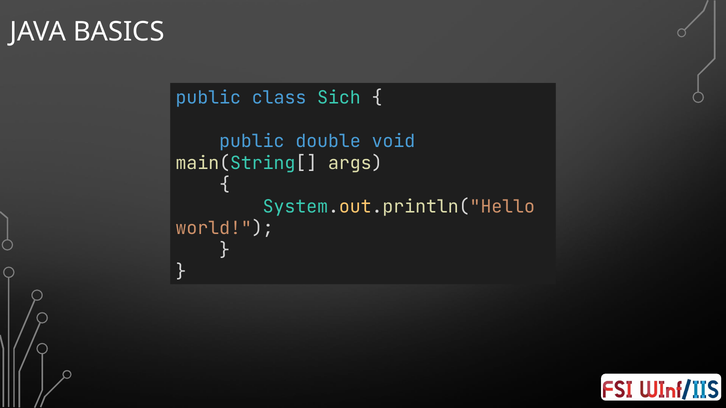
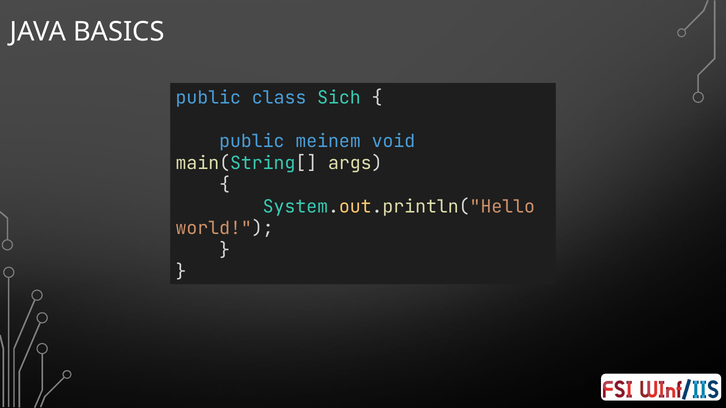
double: double -> meinem
